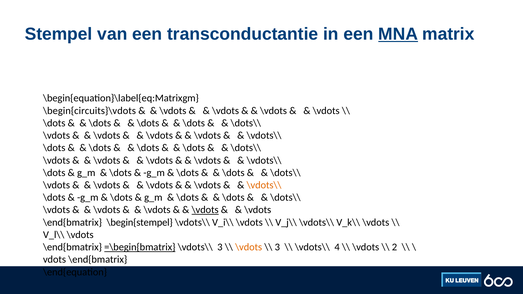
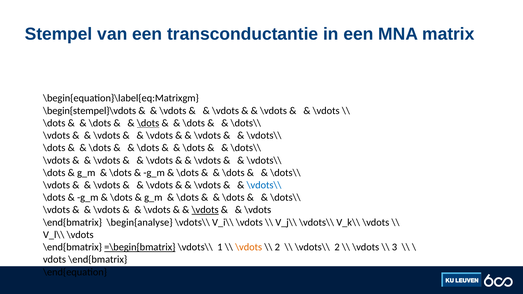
MNA underline: present -> none
\begin{circuits}\vdots: \begin{circuits}\vdots -> \begin{stempel}\vdots
\dots at (148, 123) underline: none -> present
\vdots\\ at (264, 185) colour: orange -> blue
\begin{stempel: \begin{stempel -> \begin{analyse
\vdots\\ 3: 3 -> 1
3 at (277, 247): 3 -> 2
\vdots\\ 4: 4 -> 2
2: 2 -> 3
